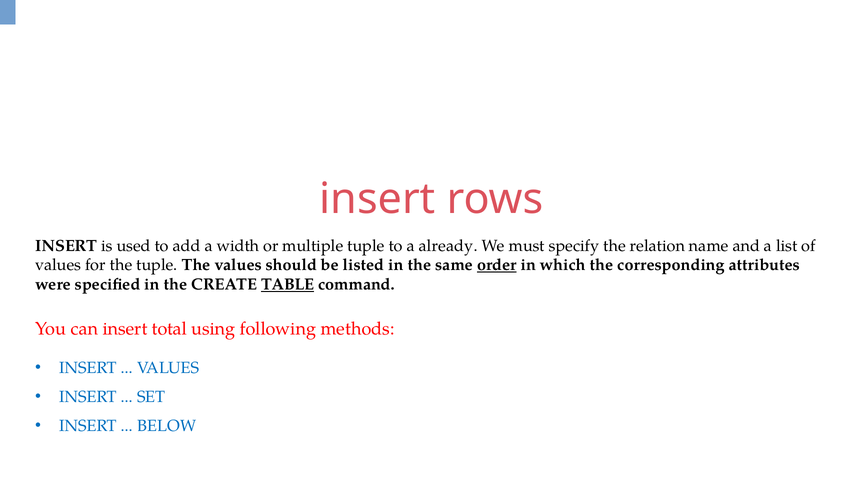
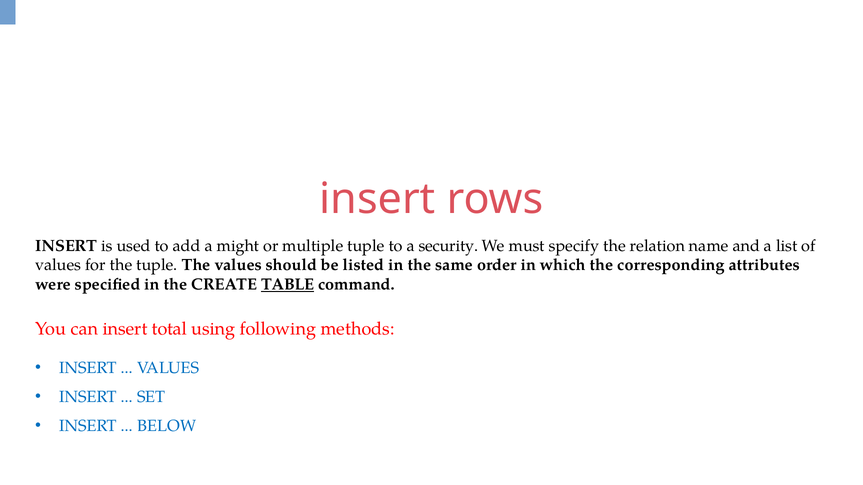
width: width -> might
already: already -> security
order underline: present -> none
